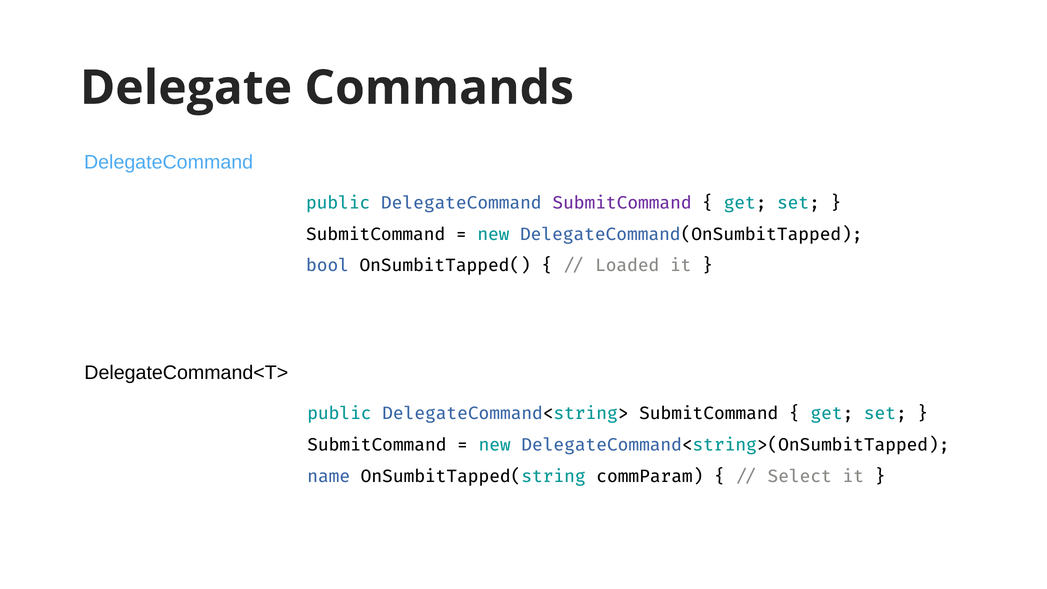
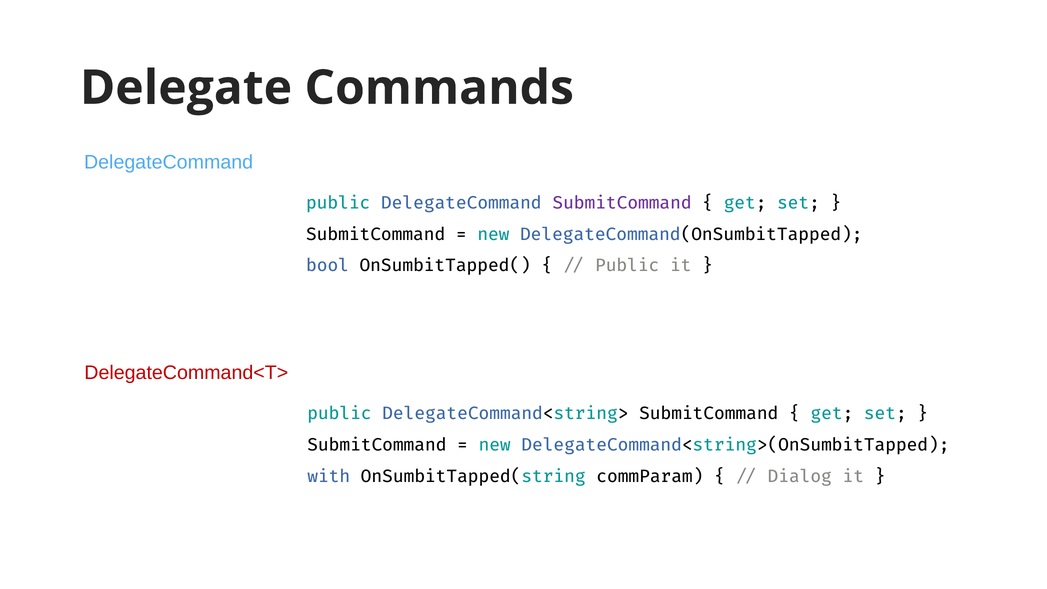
Loaded at (627, 266): Loaded -> Public
DelegateCommand<T> colour: black -> red
name: name -> with
Select: Select -> Dialog
